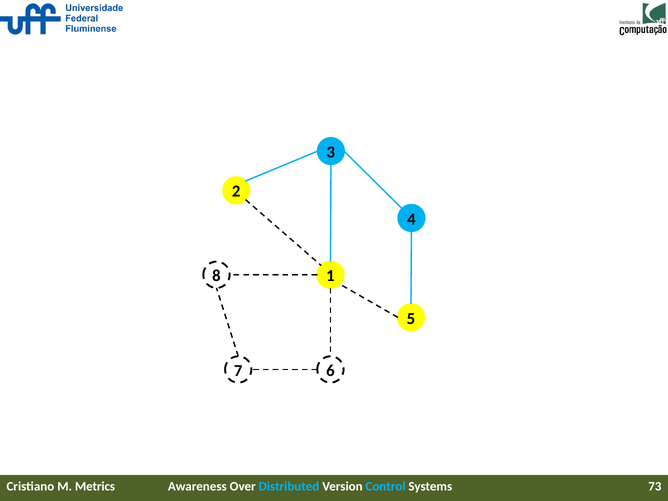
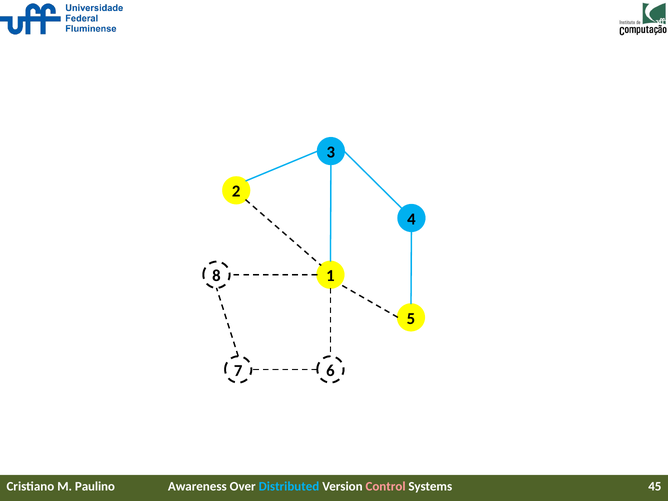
Metrics: Metrics -> Paulino
Control colour: light blue -> pink
73: 73 -> 45
